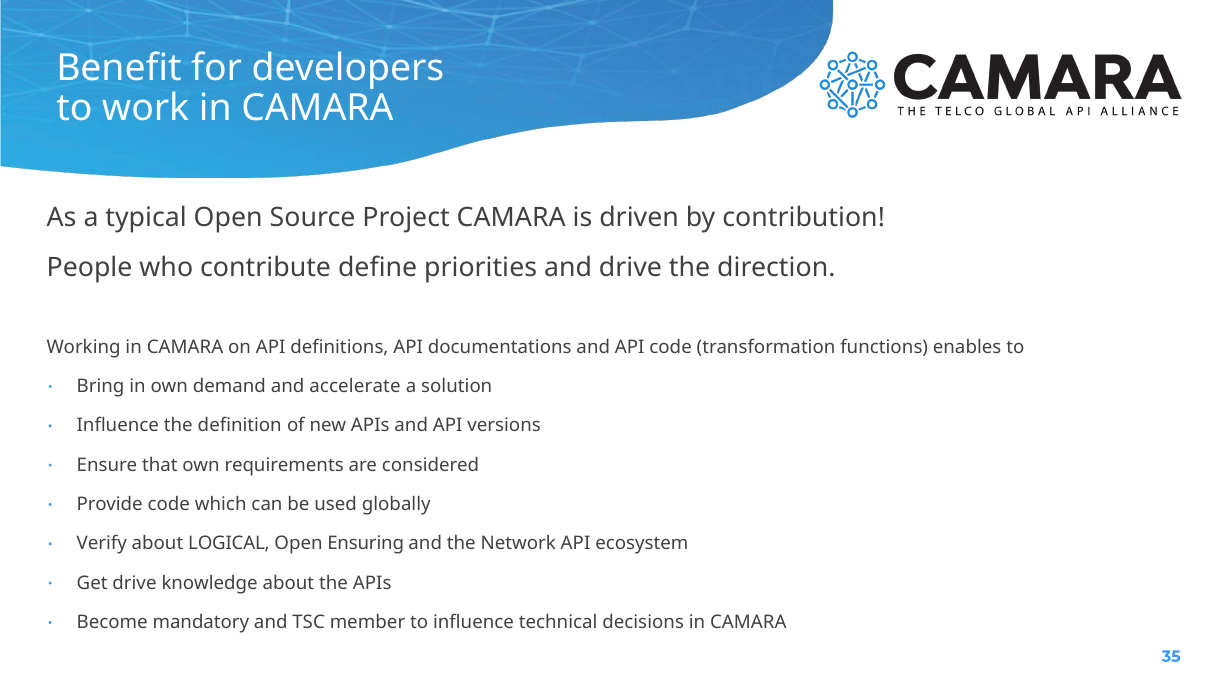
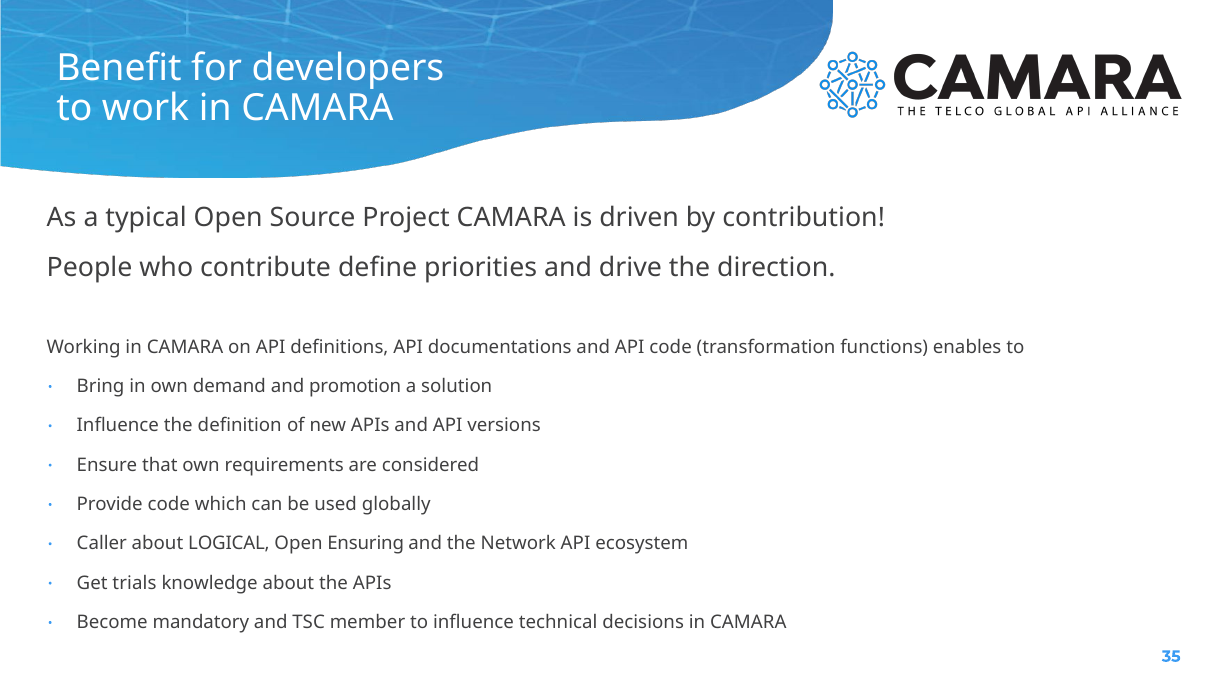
accelerate: accelerate -> promotion
Verify: Verify -> Caller
Get drive: drive -> trials
